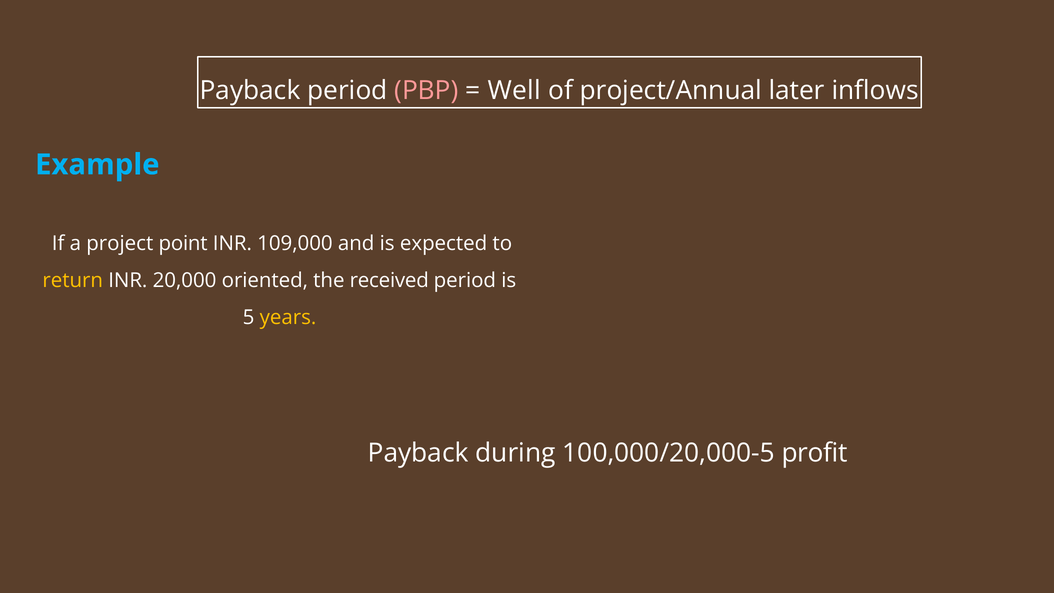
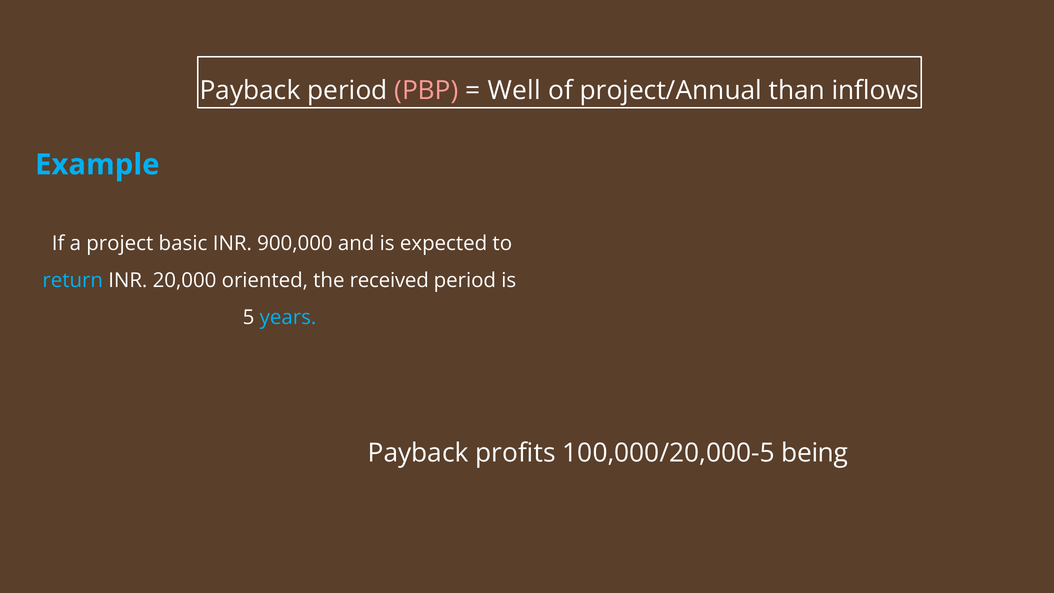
later: later -> than
point: point -> basic
109,000: 109,000 -> 900,000
return colour: yellow -> light blue
years colour: yellow -> light blue
during: during -> profits
profit: profit -> being
